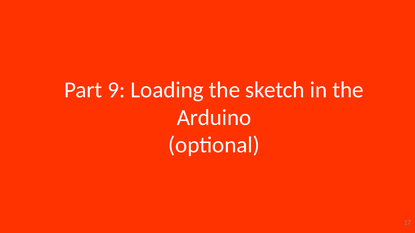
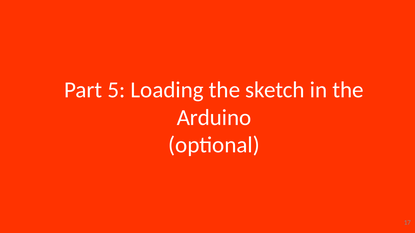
9: 9 -> 5
